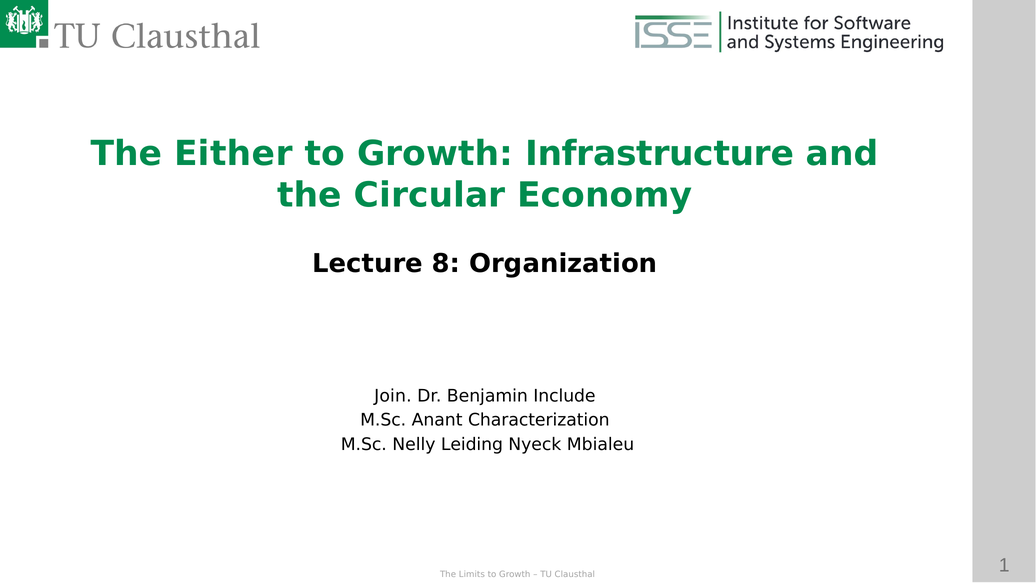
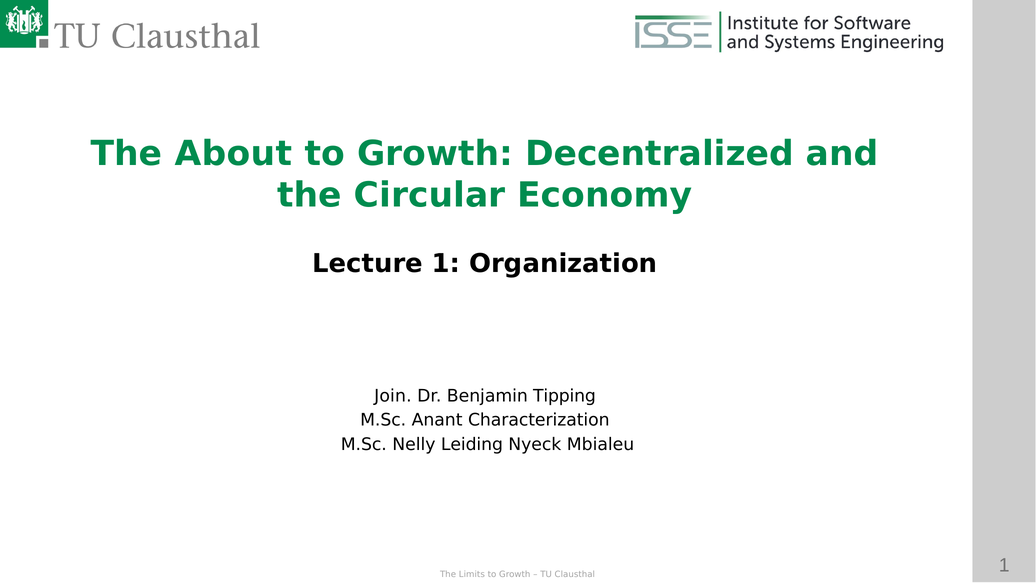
Either: Either -> About
Infrastructure: Infrastructure -> Decentralized
Lecture 8: 8 -> 1
Include: Include -> Tipping
